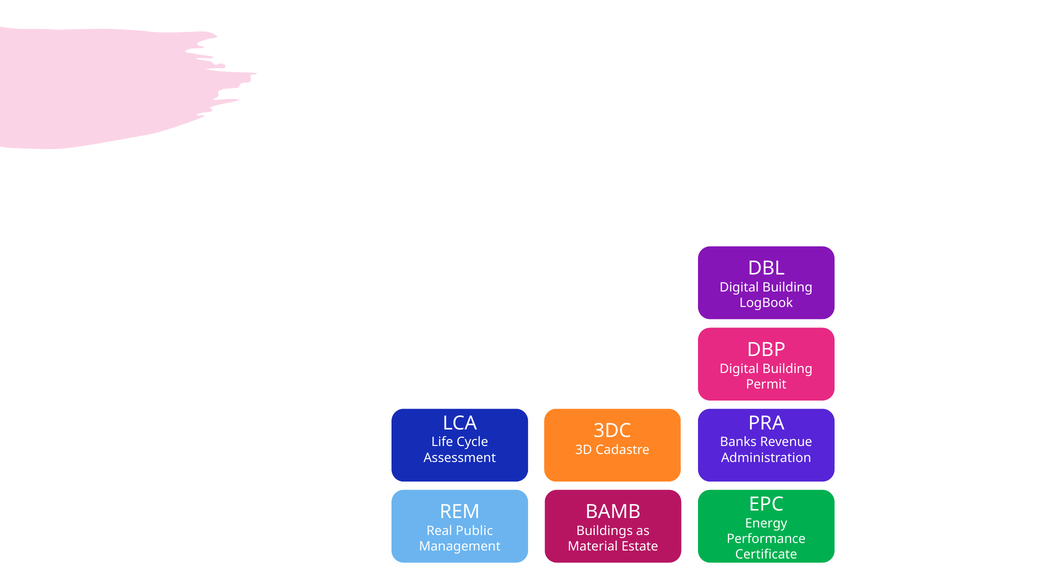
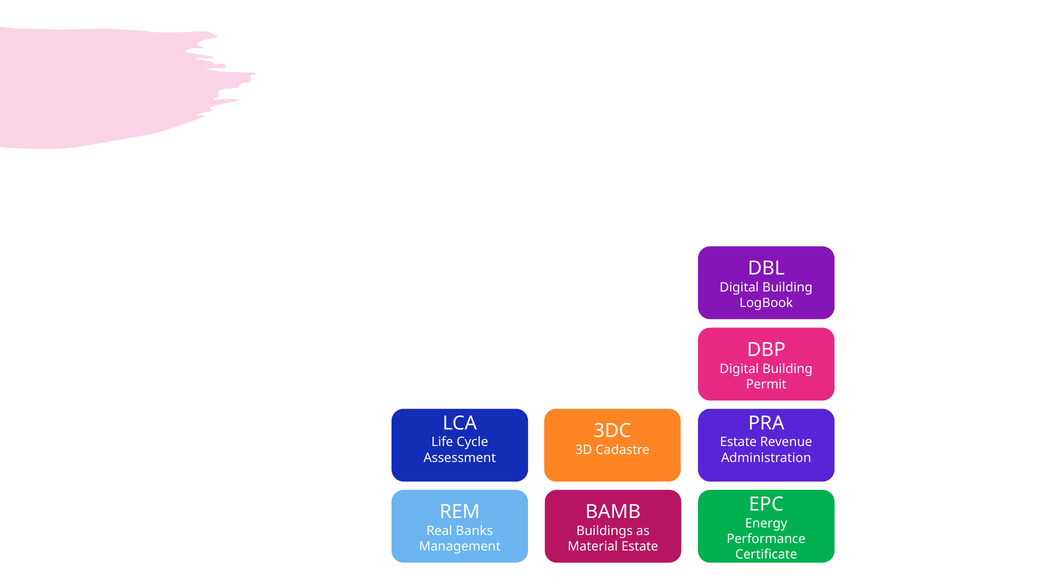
Banks at (738, 442): Banks -> Estate
Public: Public -> Banks
